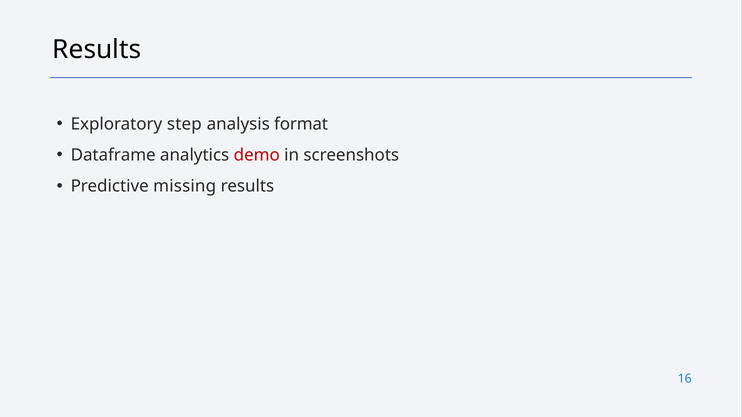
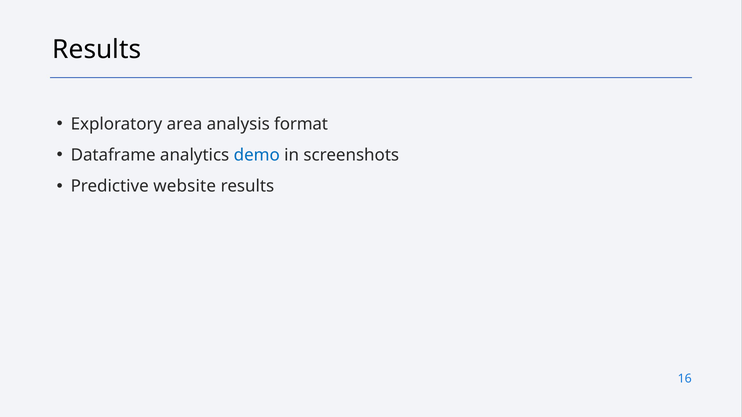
step: step -> area
demo colour: red -> blue
missing: missing -> website
